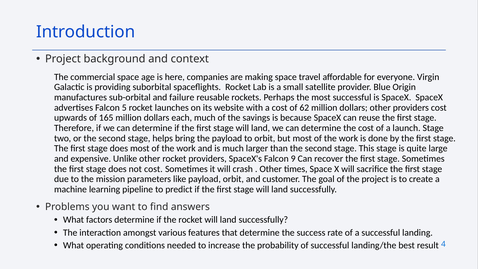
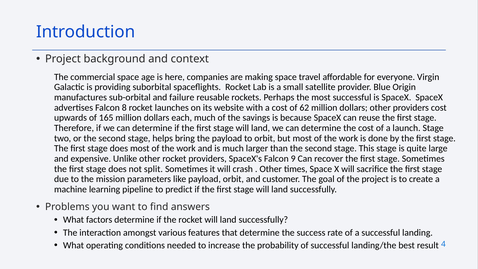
5: 5 -> 8
not cost: cost -> split
